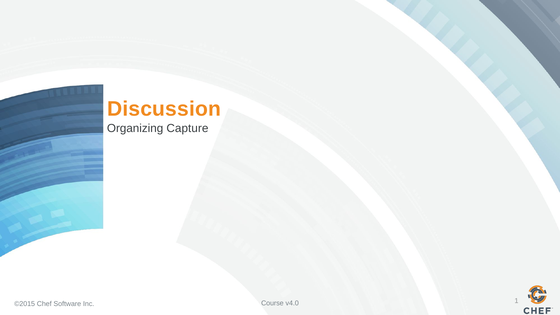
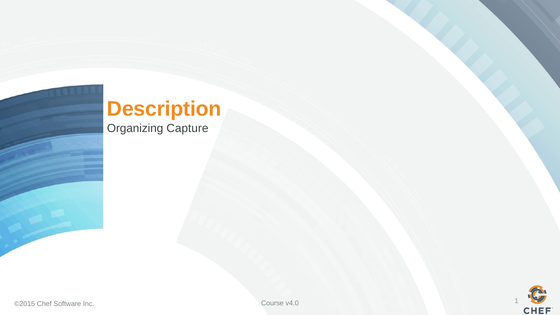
Discussion: Discussion -> Description
